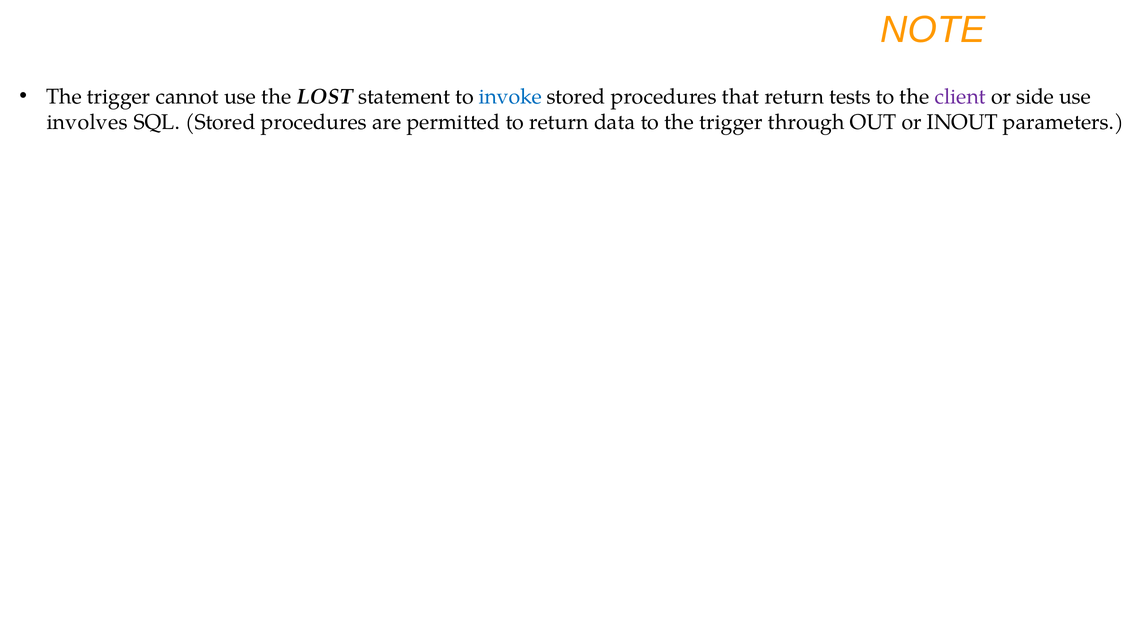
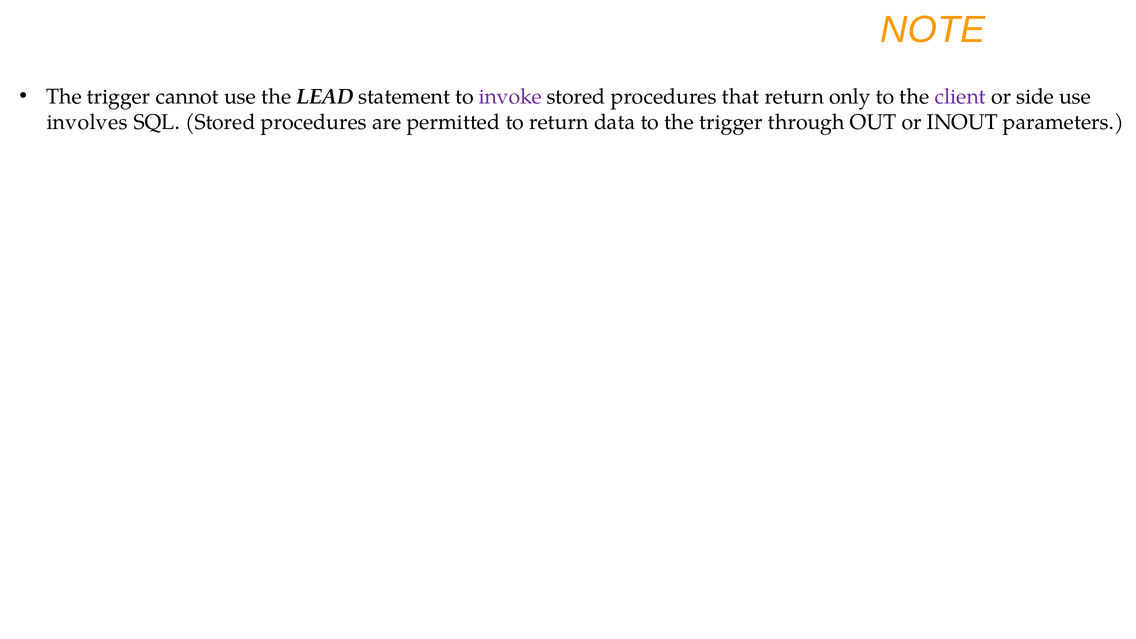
LOST: LOST -> LEAD
invoke colour: blue -> purple
tests: tests -> only
